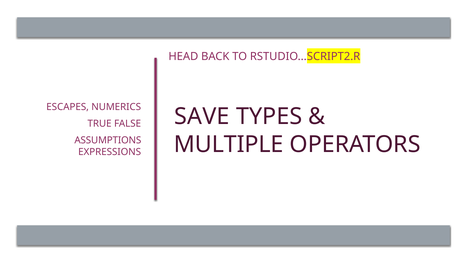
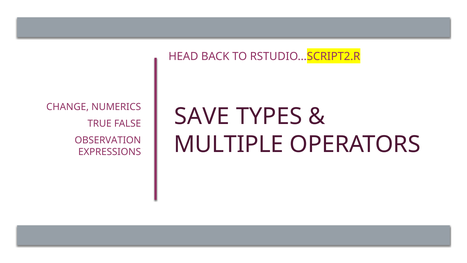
ESCAPES: ESCAPES -> CHANGE
ASSUMPTIONS: ASSUMPTIONS -> OBSERVATION
